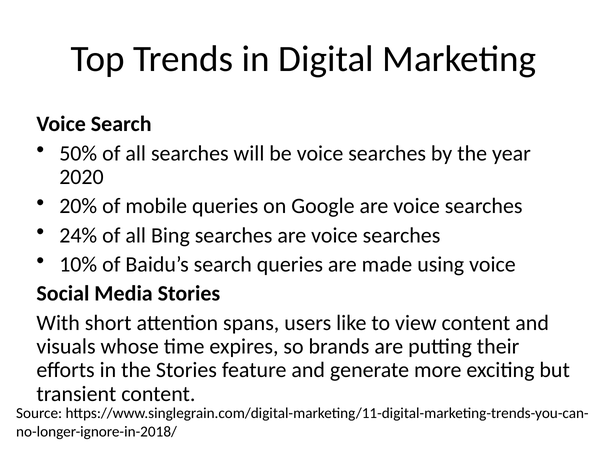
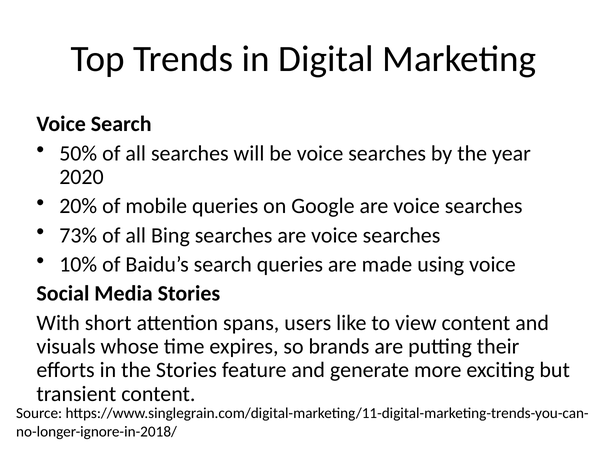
24%: 24% -> 73%
